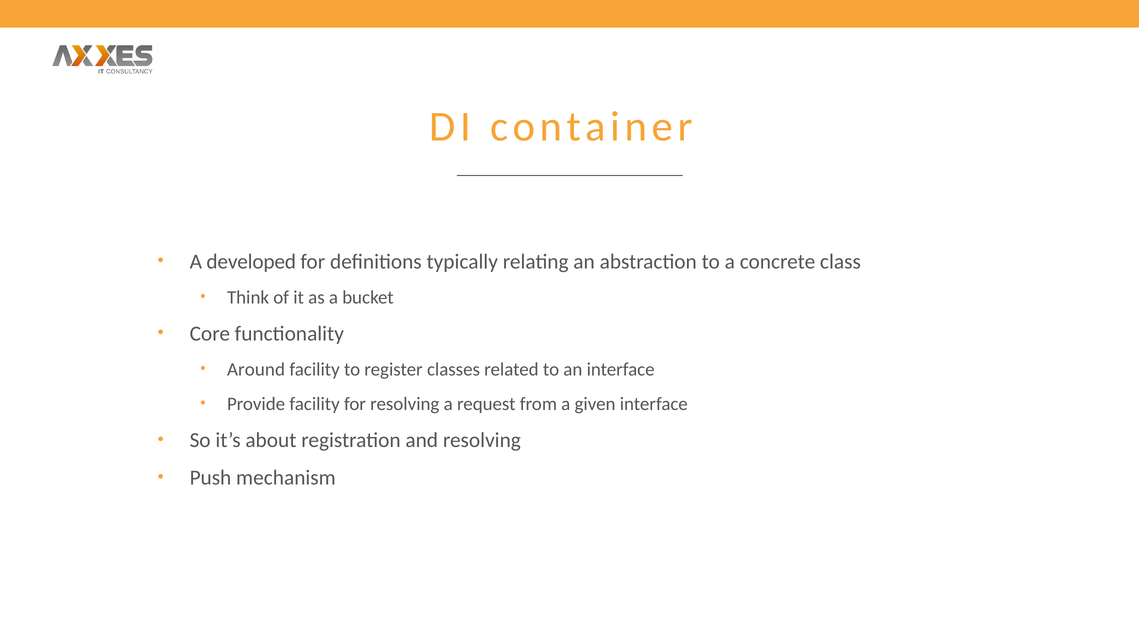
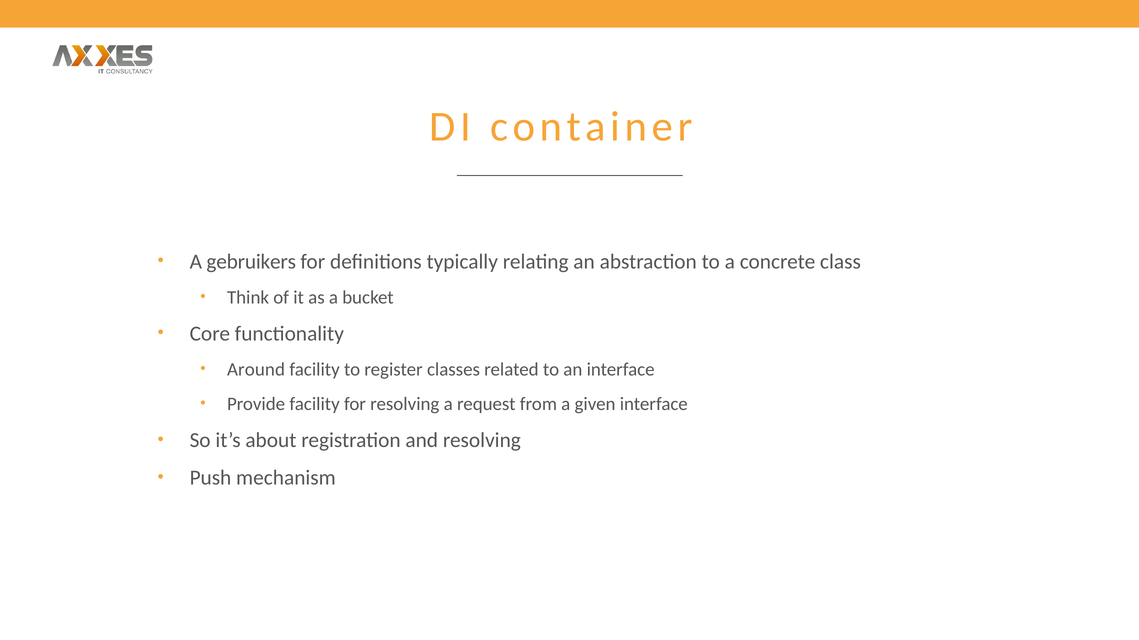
developed: developed -> gebruikers
